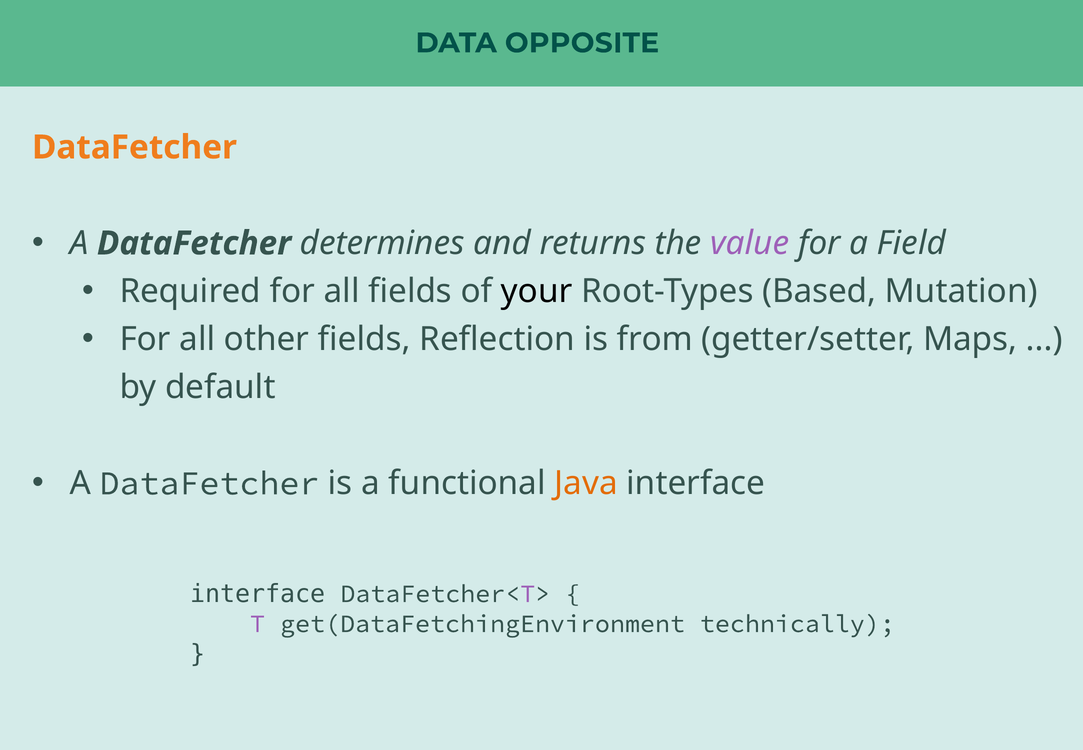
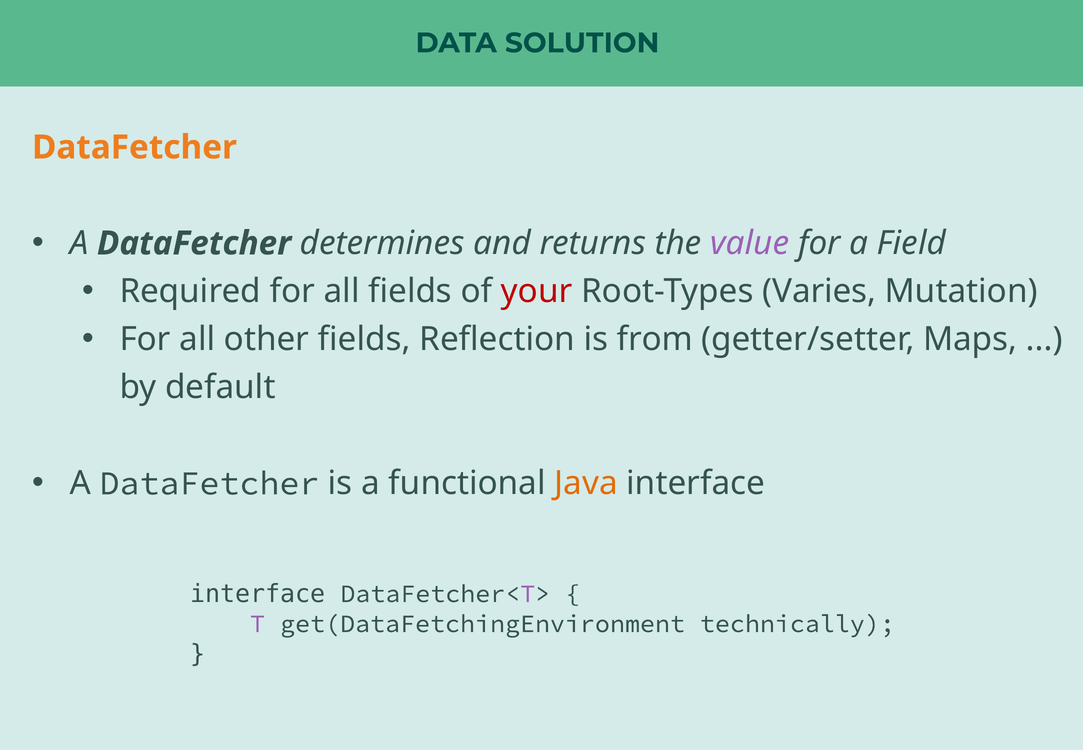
OPPOSITE: OPPOSITE -> SOLUTION
your colour: black -> red
Based: Based -> Varies
